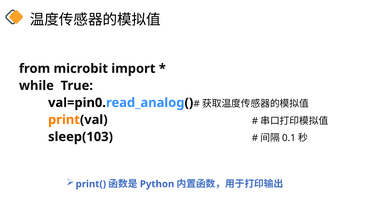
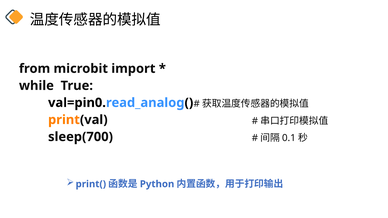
sleep(103: sleep(103 -> sleep(700
